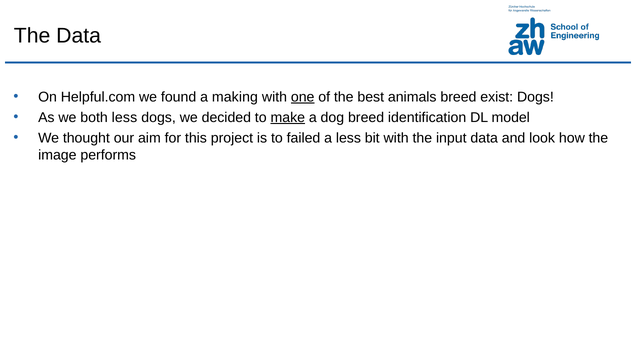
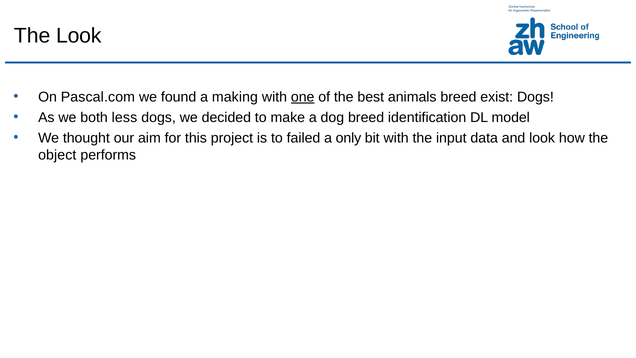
The Data: Data -> Look
Helpful.com: Helpful.com -> Pascal.com
make underline: present -> none
a less: less -> only
image: image -> object
